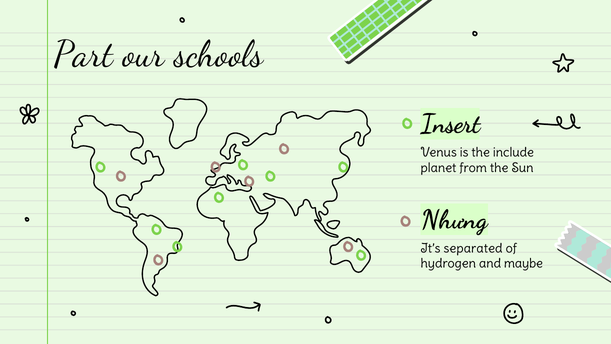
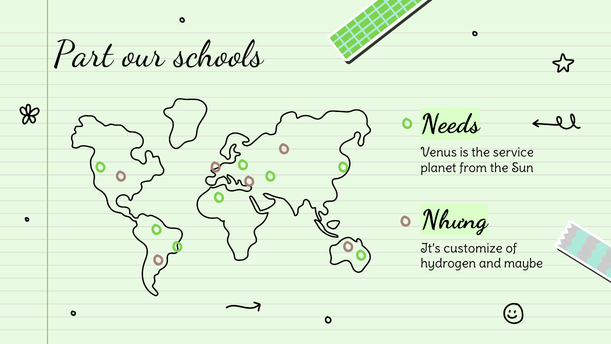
Insert: Insert -> Needs
include: include -> service
separated: separated -> customize
